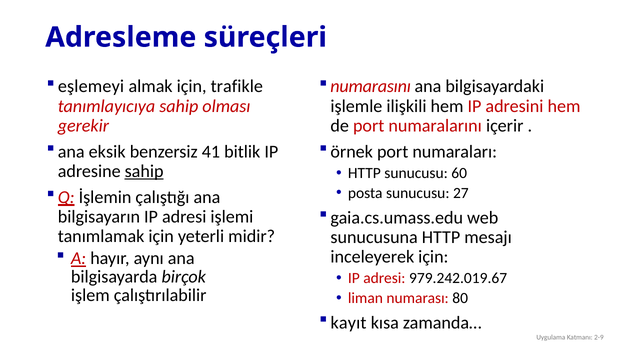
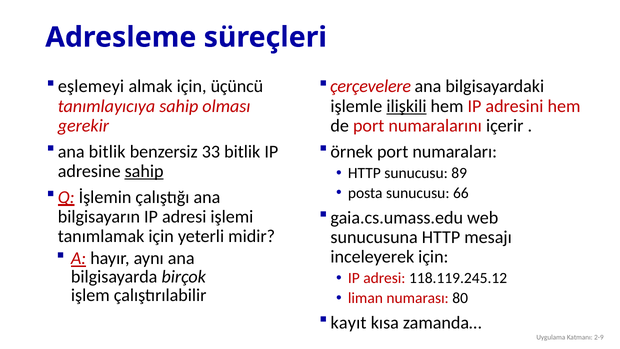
trafikle: trafikle -> üçüncü
numarasını: numarasını -> çerçevelere
ilişkili underline: none -> present
ana eksik: eksik -> bitlik
41: 41 -> 33
60: 60 -> 89
27: 27 -> 66
979.242.019.67: 979.242.019.67 -> 118.119.245.12
